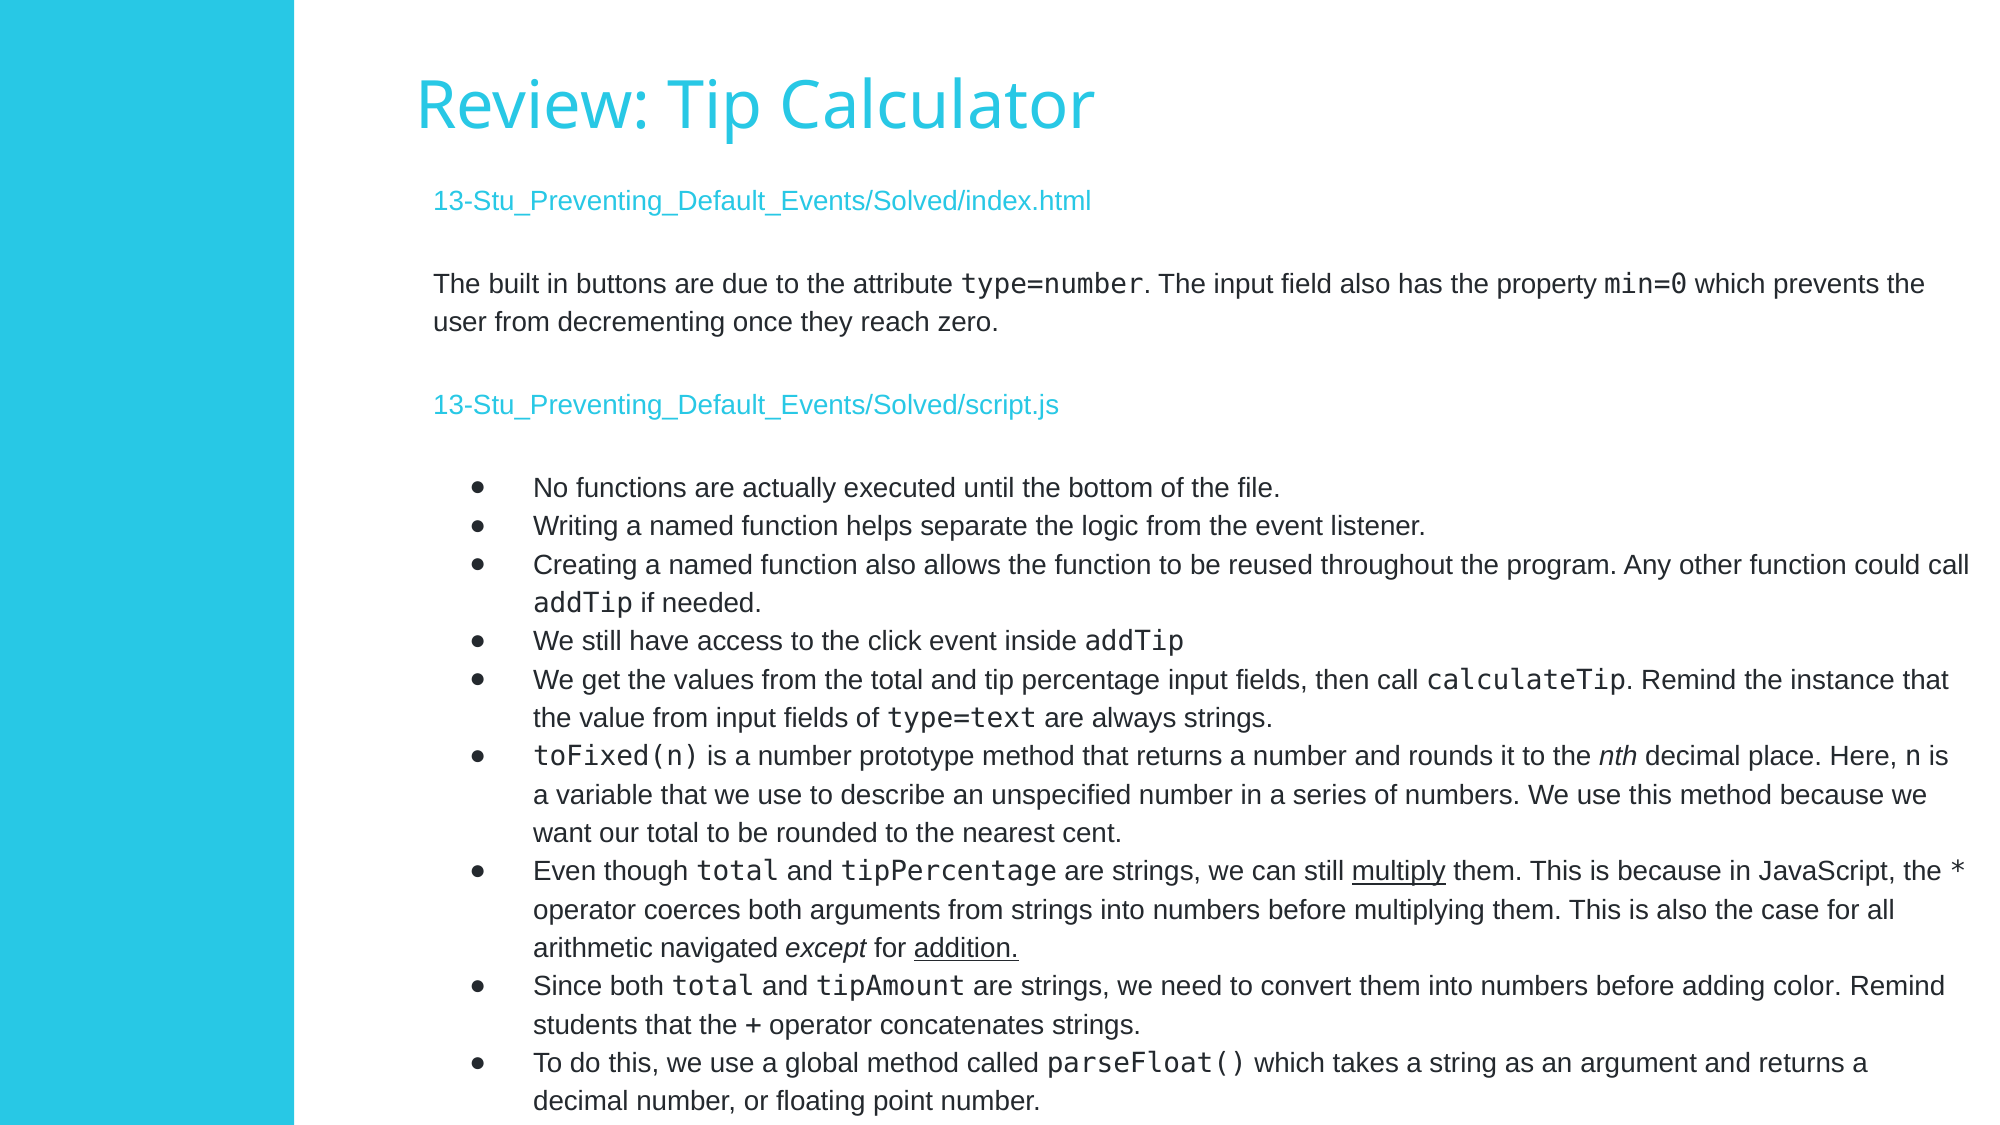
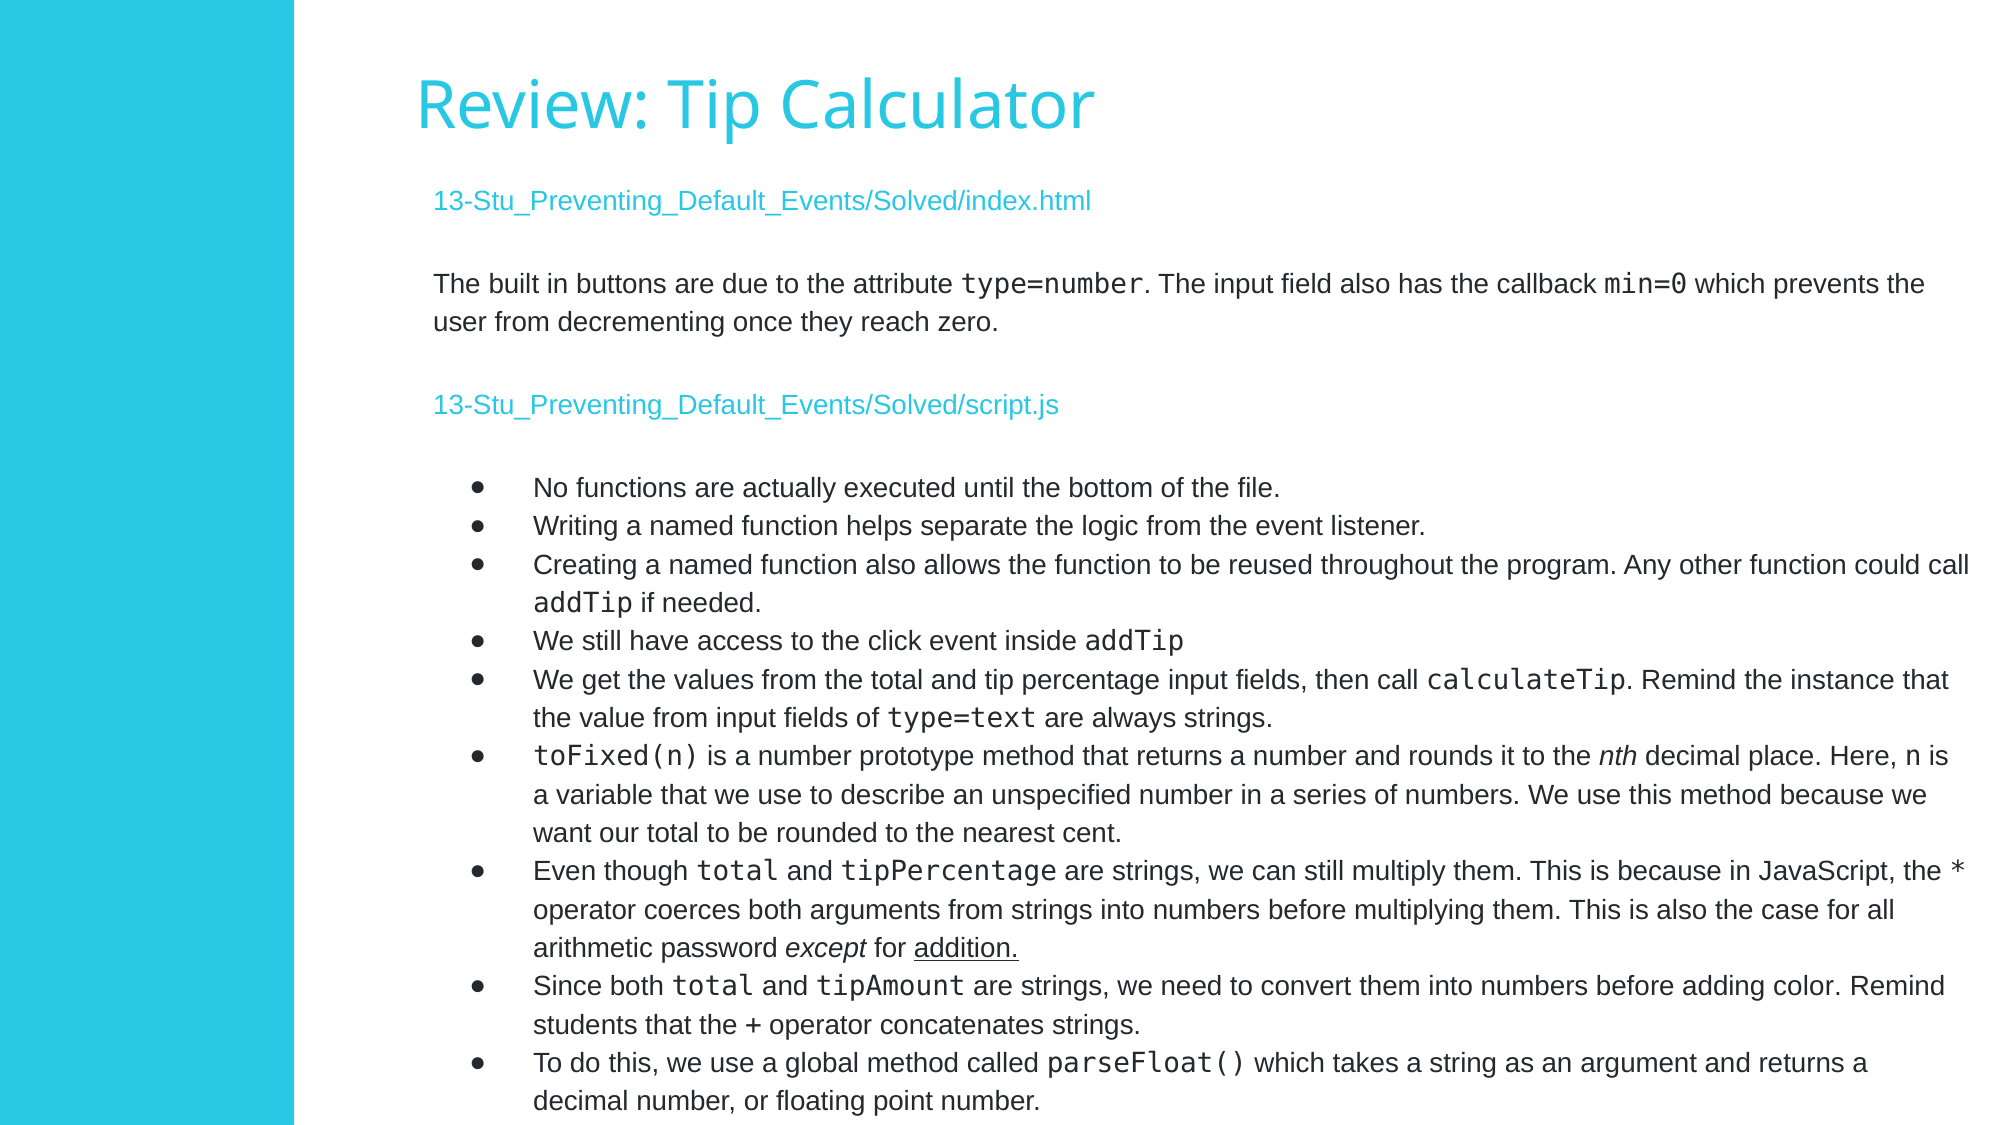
property: property -> callback
multiply underline: present -> none
navigated: navigated -> password
